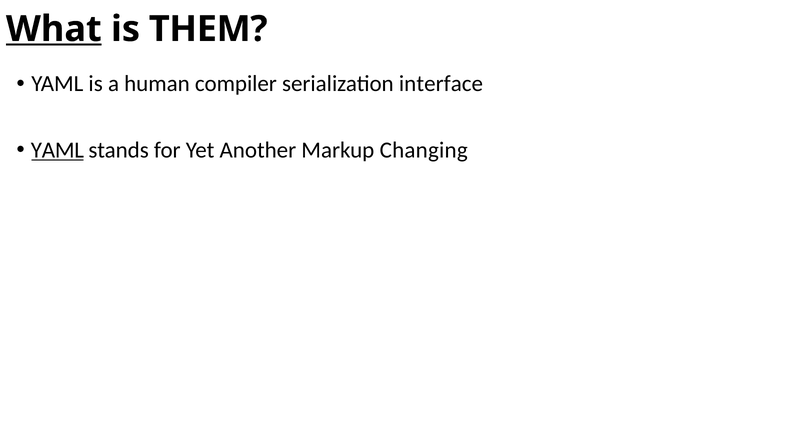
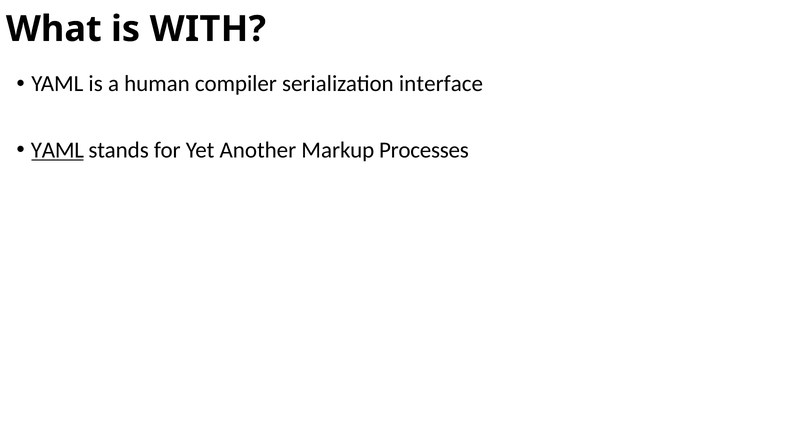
What underline: present -> none
THEM: THEM -> WITH
Changing: Changing -> Processes
